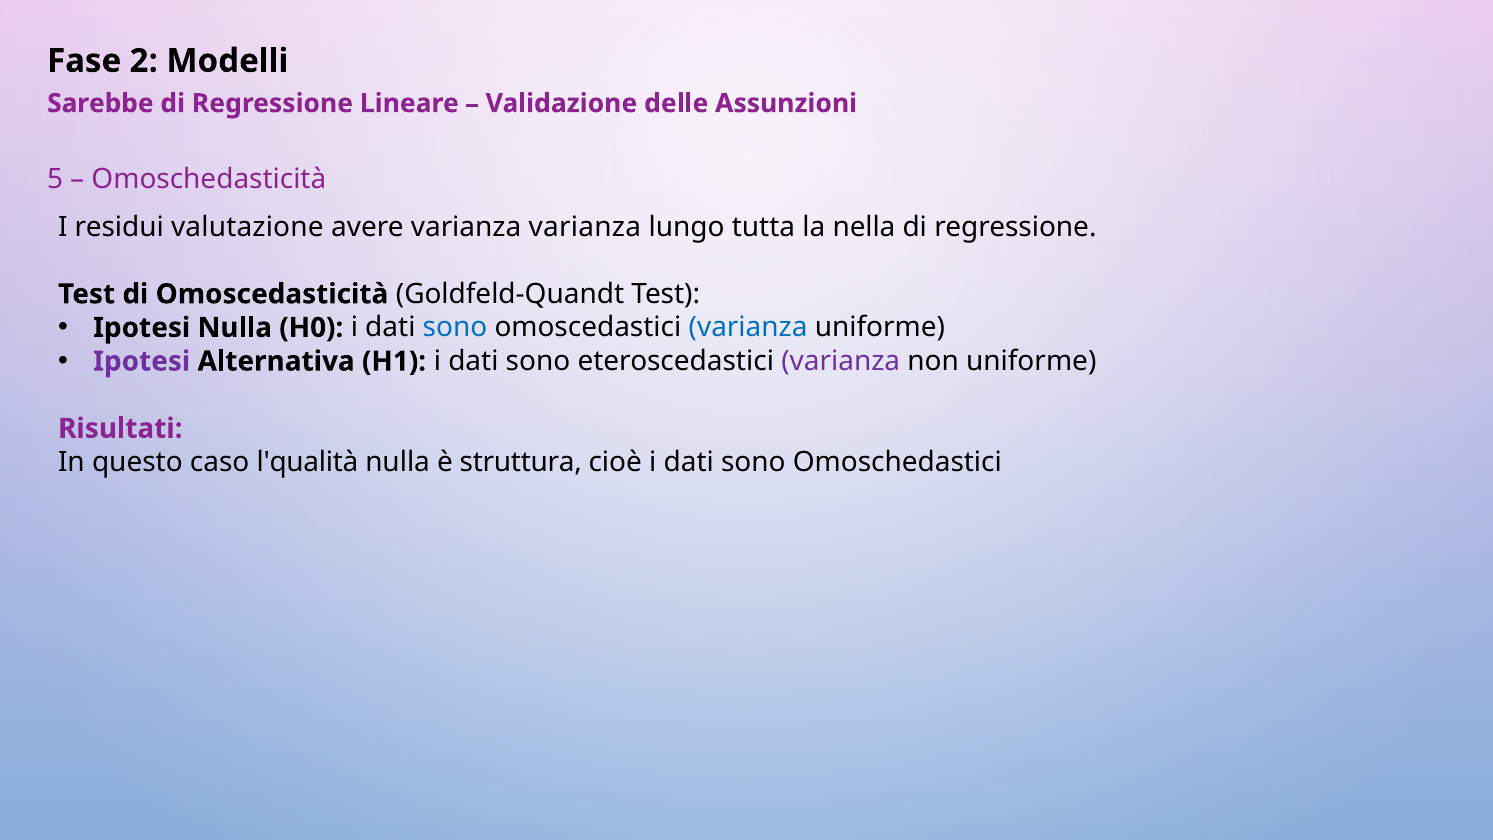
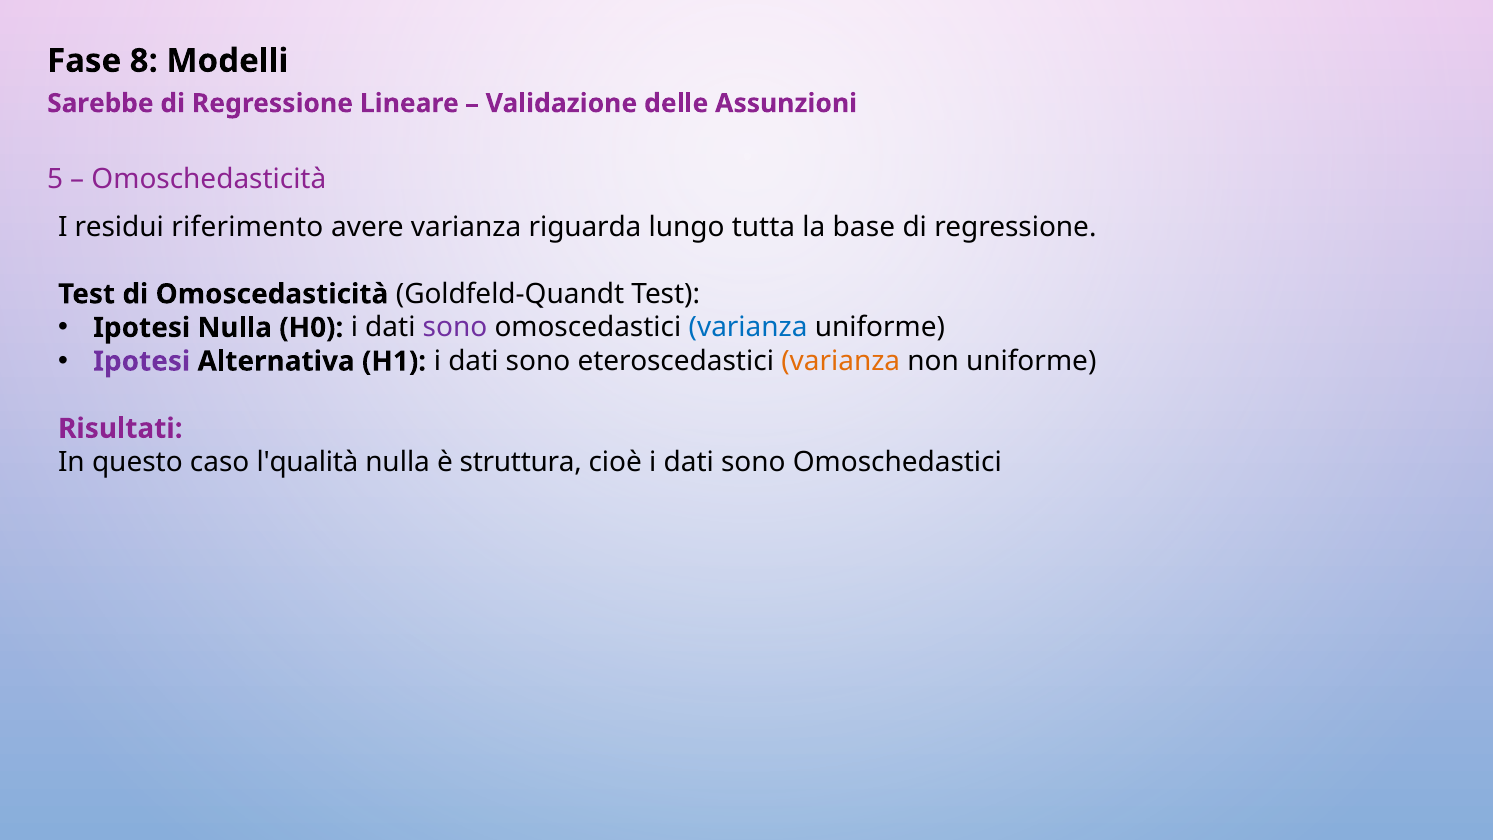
2: 2 -> 8
valutazione: valutazione -> riferimento
varianza varianza: varianza -> riguarda
nella: nella -> base
sono at (455, 328) colour: blue -> purple
varianza at (841, 361) colour: purple -> orange
